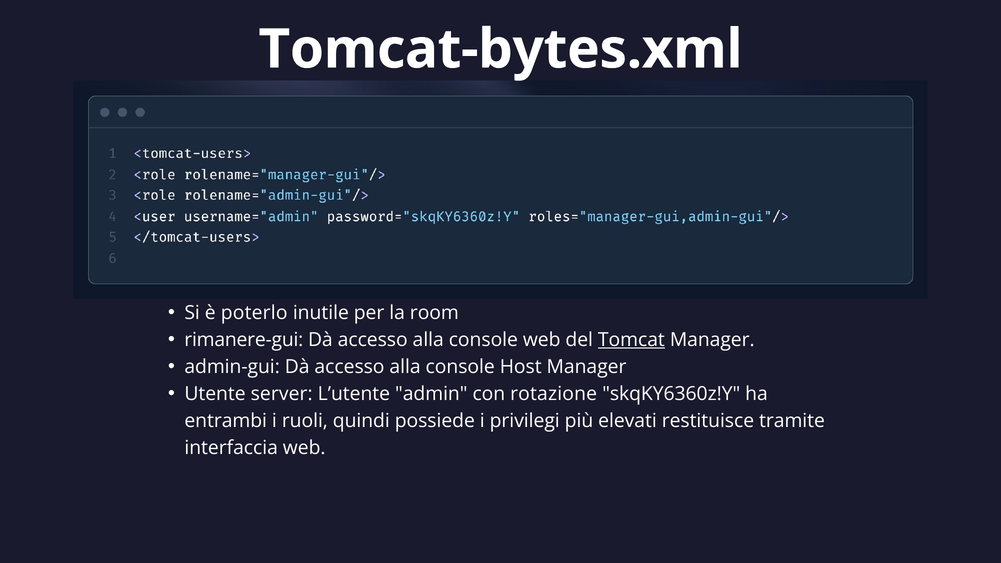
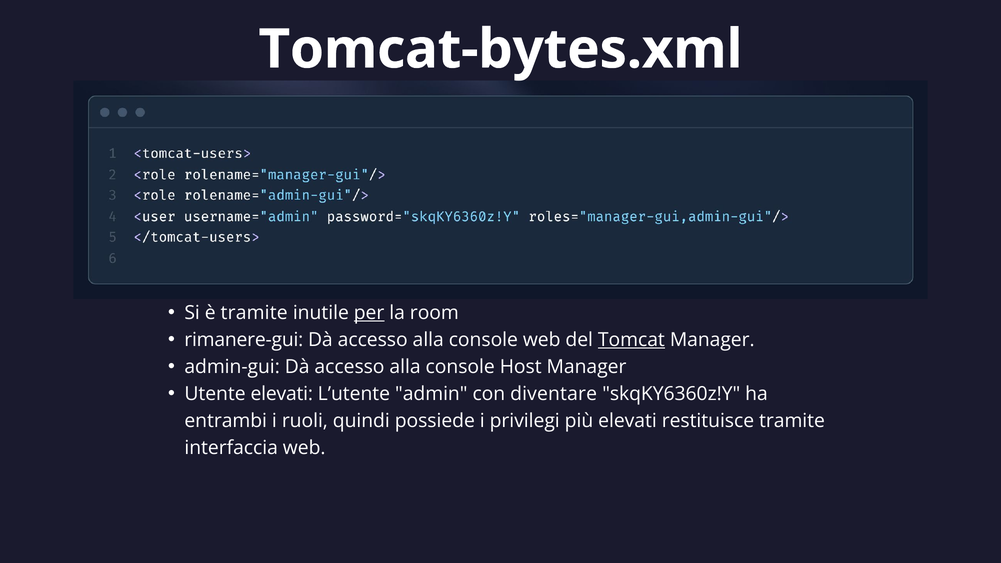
è poterlo: poterlo -> tramite
per underline: none -> present
Utente server: server -> elevati
rotazione: rotazione -> diventare
